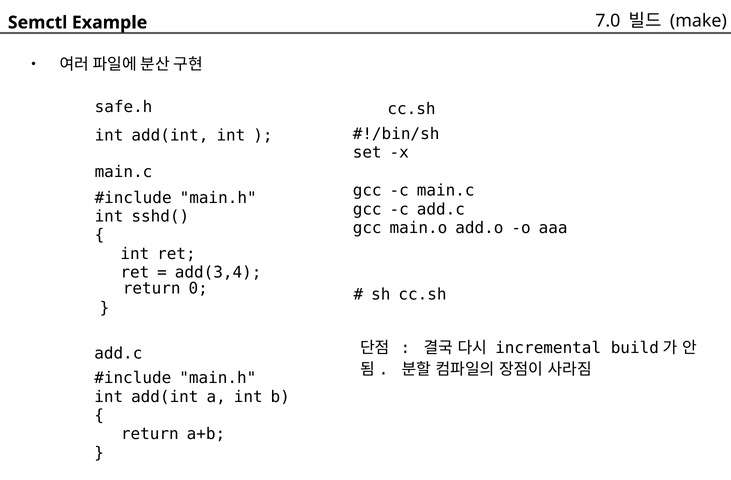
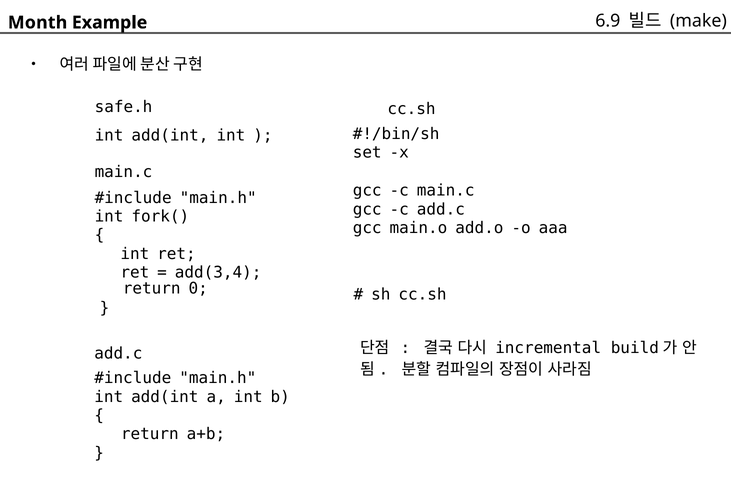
7.0: 7.0 -> 6.9
Semctl: Semctl -> Month
sshd(: sshd( -> fork(
